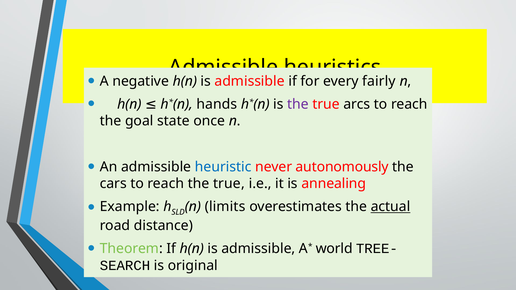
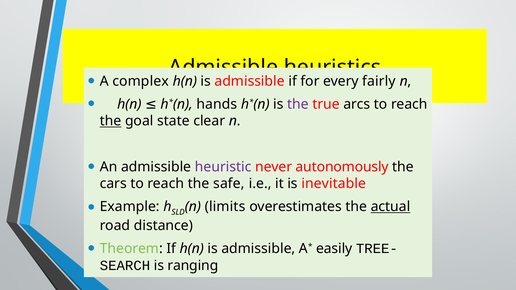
negative: negative -> complex
the at (111, 121) underline: none -> present
once: once -> clear
heuristic colour: blue -> purple
reach the true: true -> safe
annealing: annealing -> inevitable
world: world -> easily
original: original -> ranging
